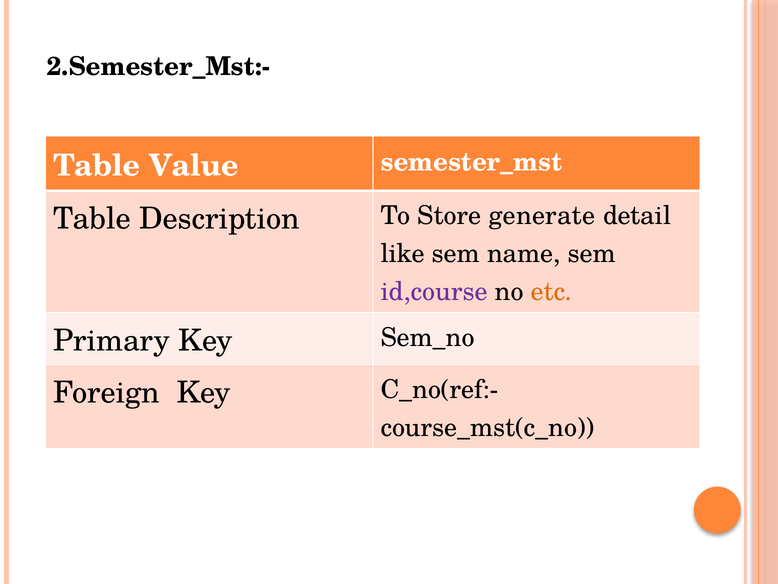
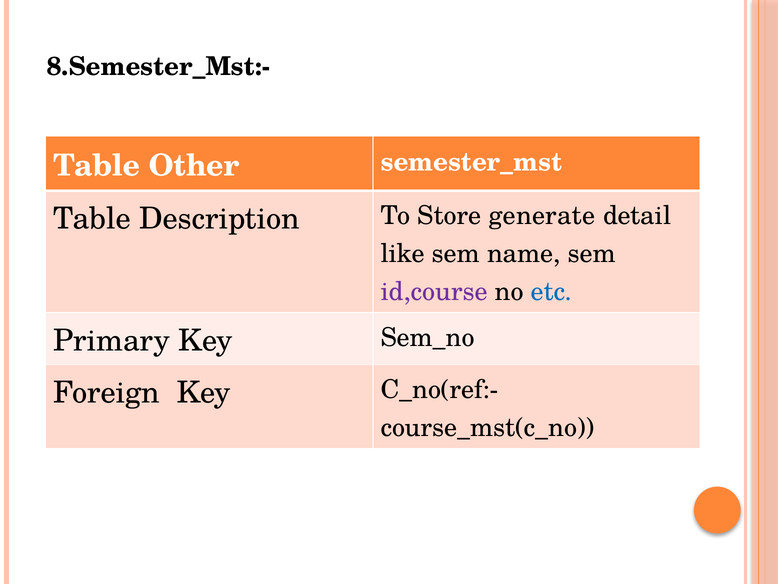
2.Semester_Mst:-: 2.Semester_Mst:- -> 8.Semester_Mst:-
Value: Value -> Other
etc colour: orange -> blue
